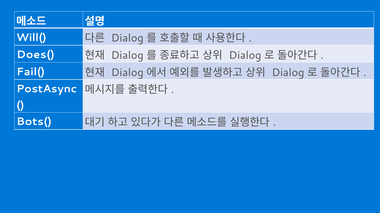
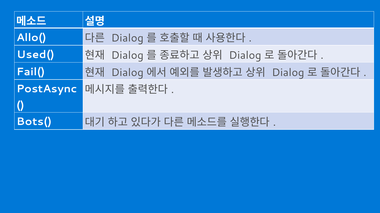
Will(: Will( -> Allo(
Does(: Does( -> Used(
